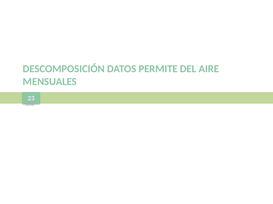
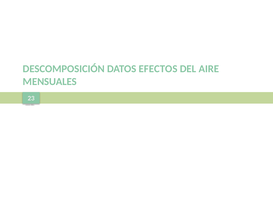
PERMITE: PERMITE -> EFECTOS
